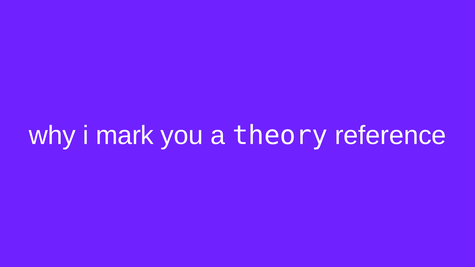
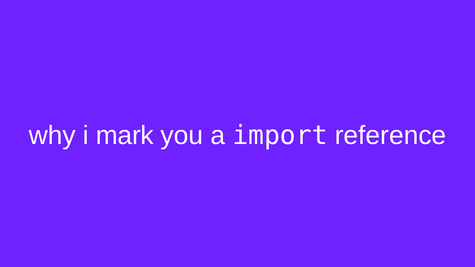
theory: theory -> import
